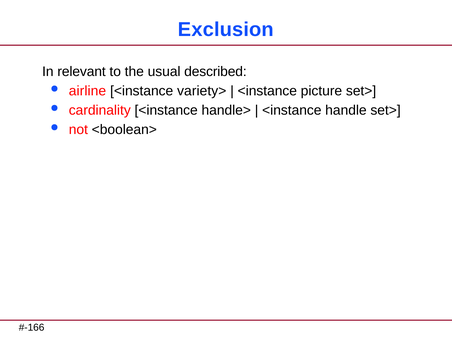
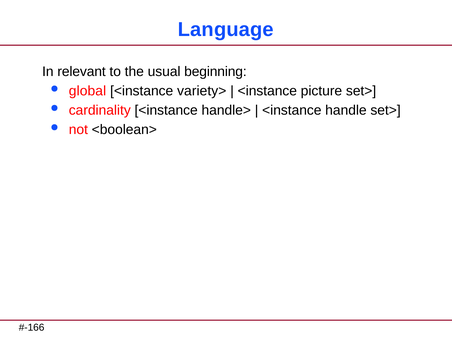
Exclusion: Exclusion -> Language
described: described -> beginning
airline: airline -> global
